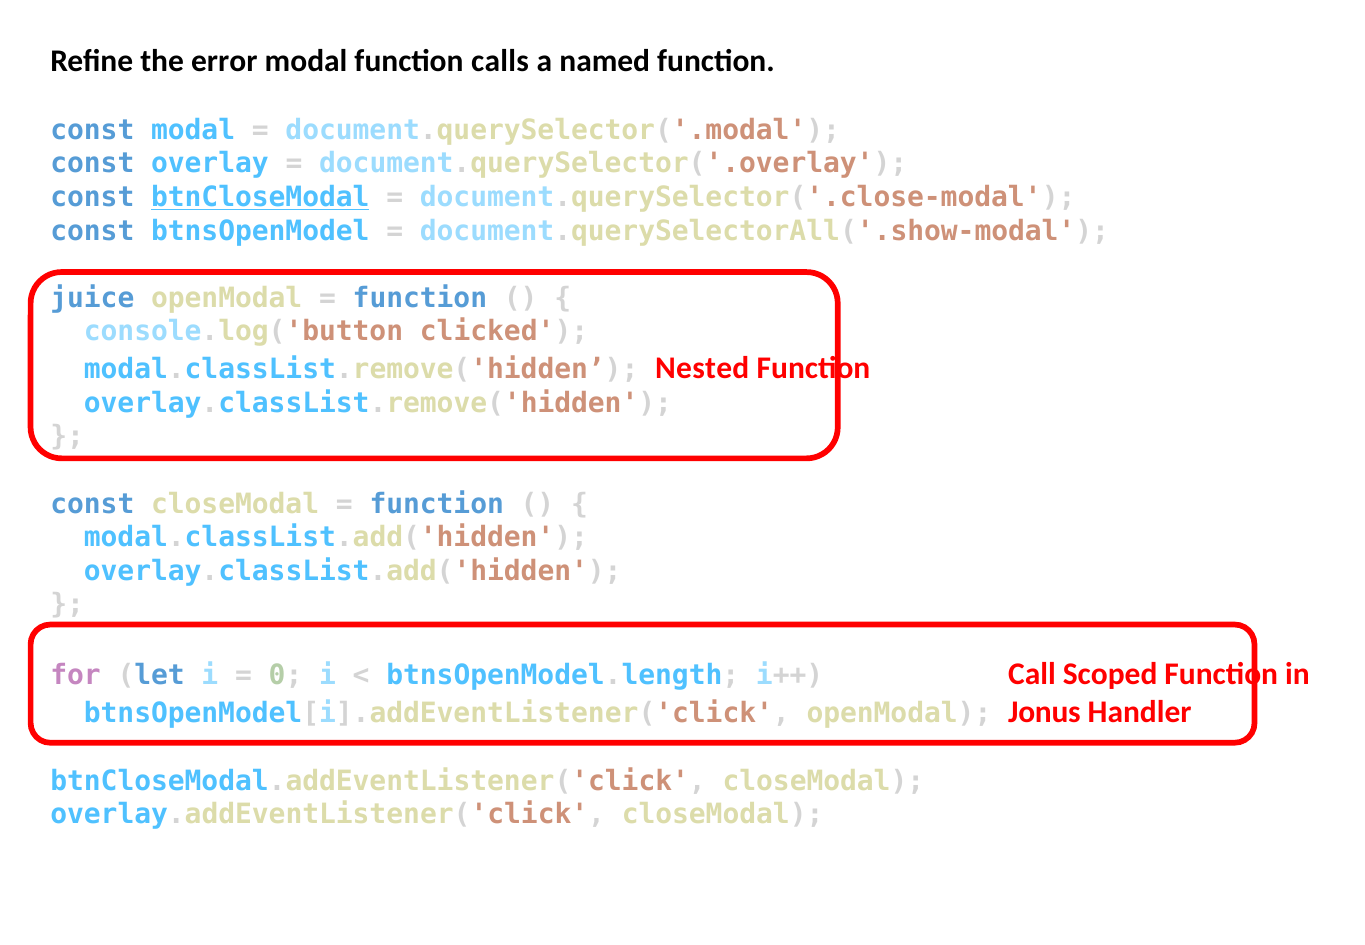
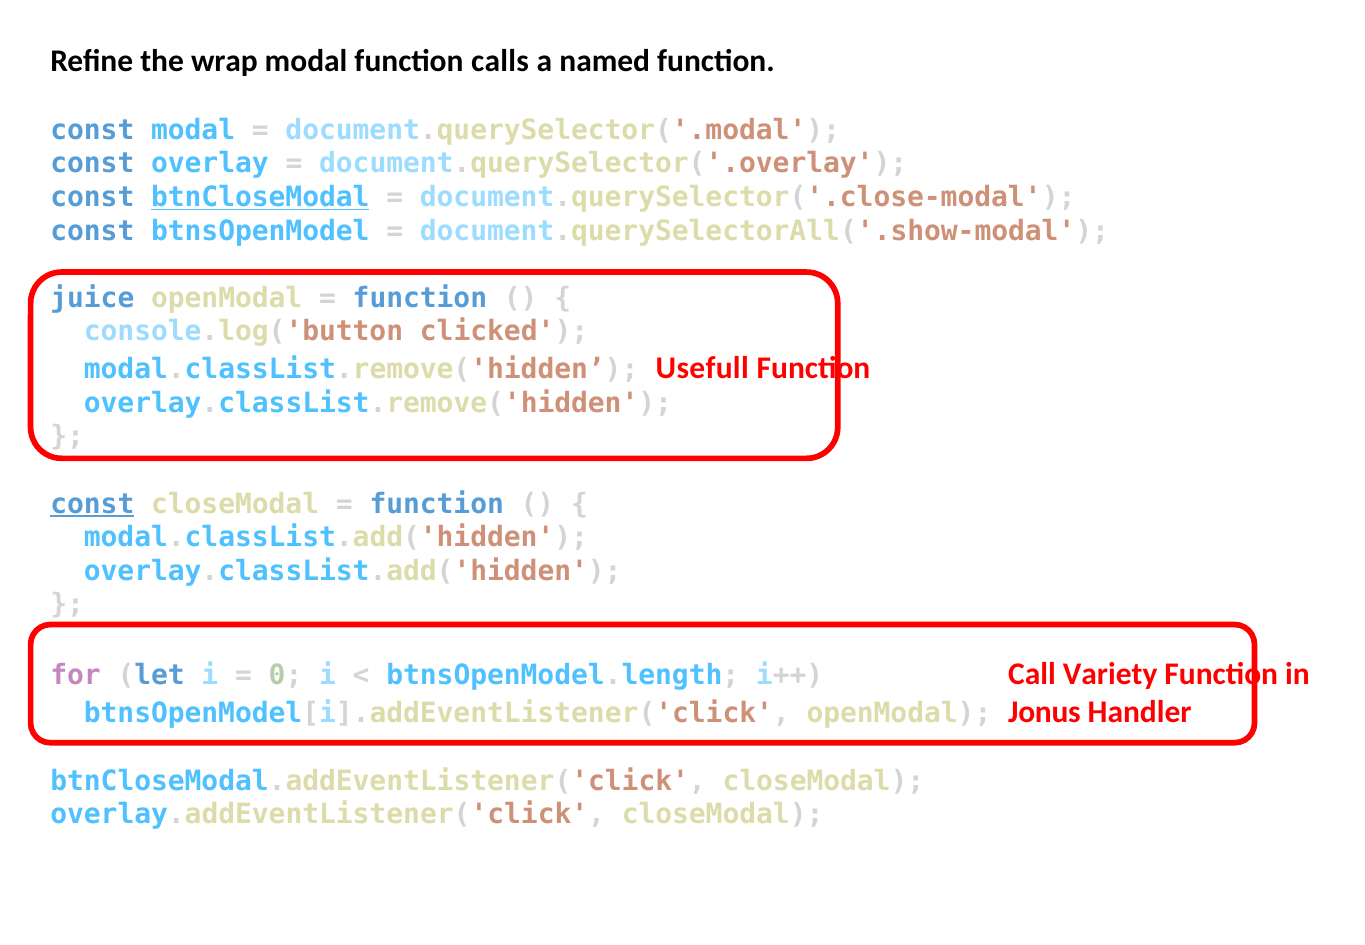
error: error -> wrap
Nested: Nested -> Usefull
const at (92, 504) underline: none -> present
Scoped: Scoped -> Variety
